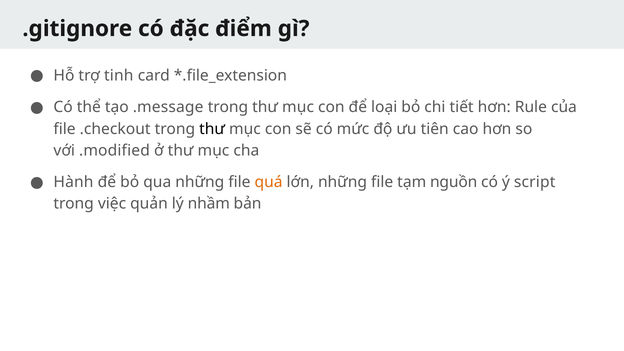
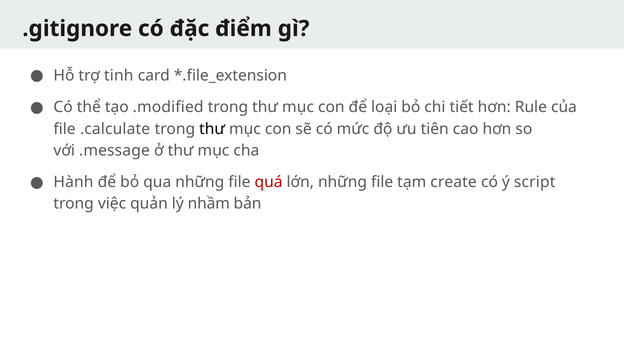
.message: .message -> .modified
.checkout: .checkout -> .calculate
.modified: .modified -> .message
quá colour: orange -> red
nguồn: nguồn -> create
